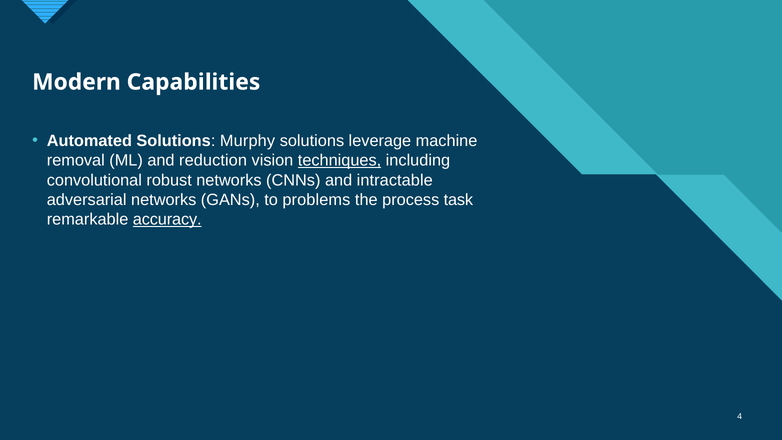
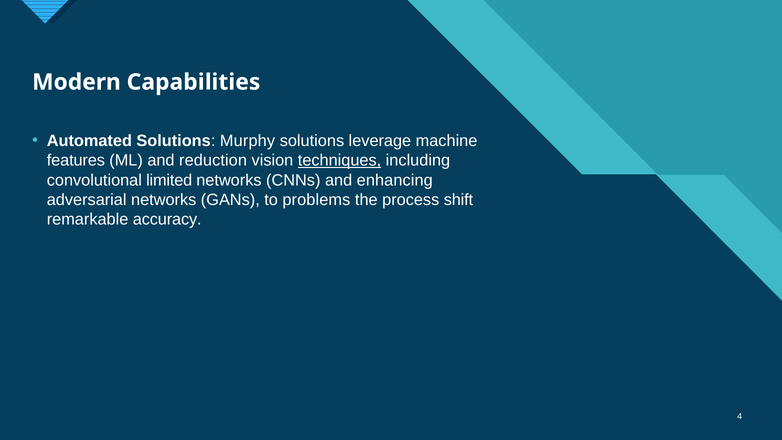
removal: removal -> features
robust: robust -> limited
intractable: intractable -> enhancing
task: task -> shift
accuracy underline: present -> none
